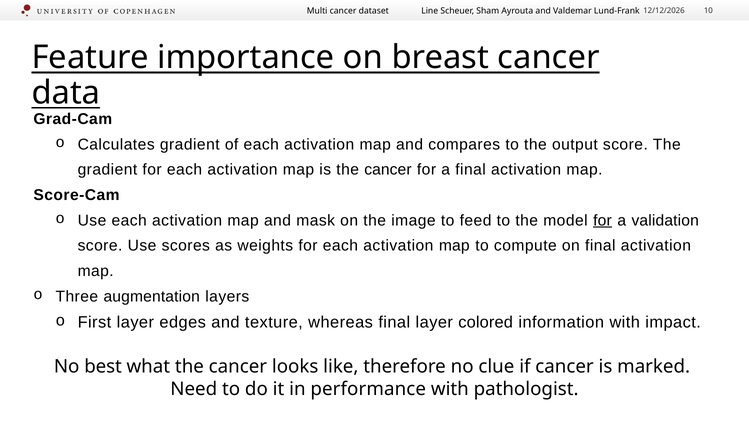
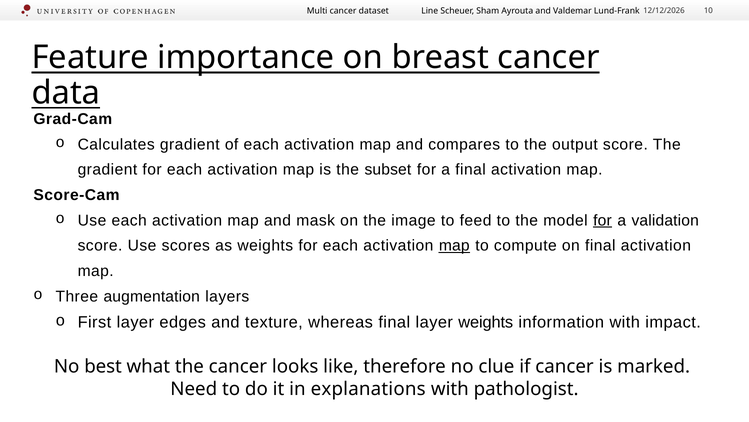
is the cancer: cancer -> subset
map at (454, 245) underline: none -> present
layer colored: colored -> weights
performance: performance -> explanations
